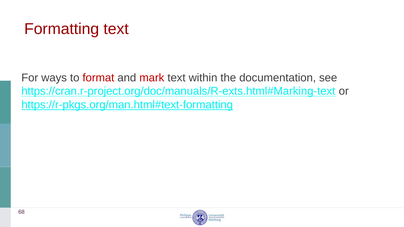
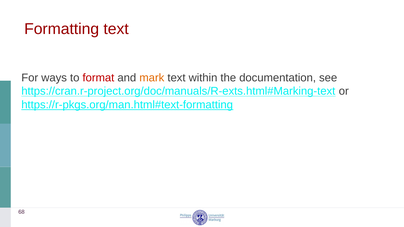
mark colour: red -> orange
